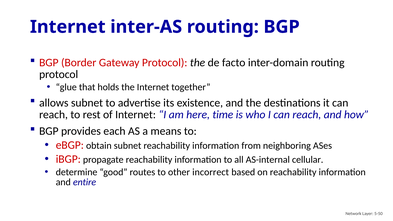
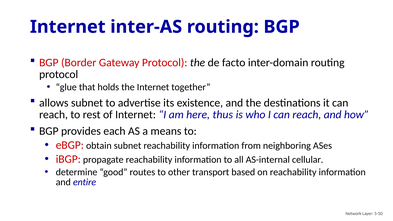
time: time -> thus
incorrect: incorrect -> transport
